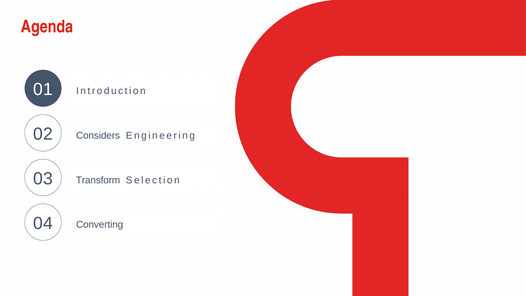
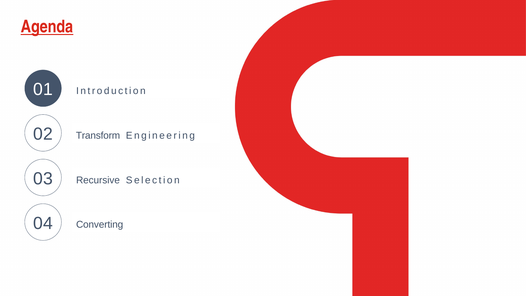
Agenda underline: none -> present
Considers: Considers -> Transform
Transform: Transform -> Recursive
